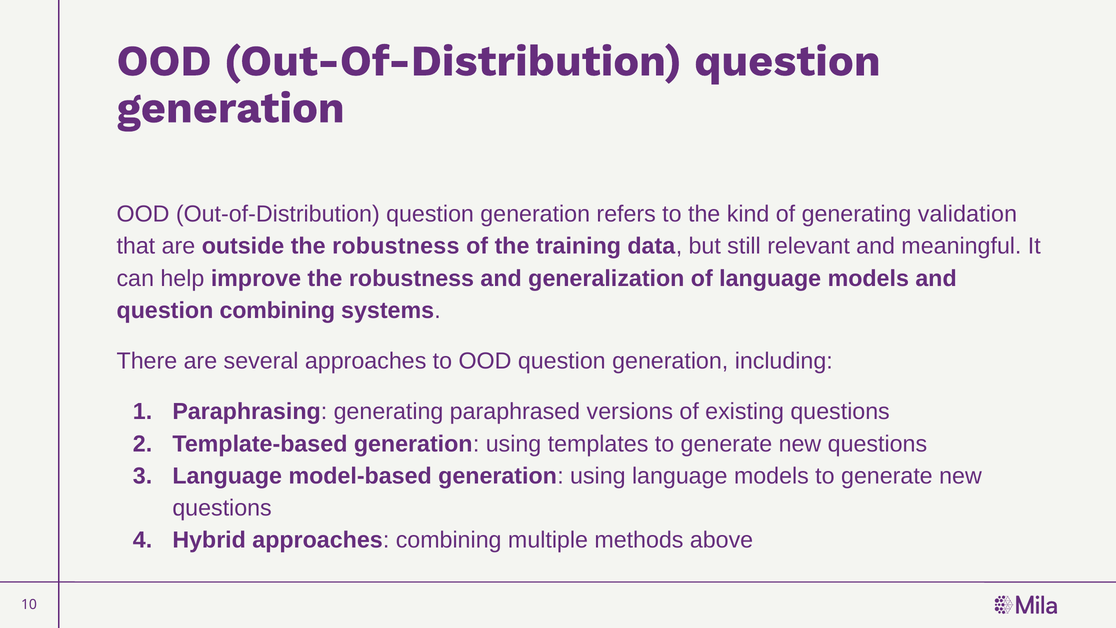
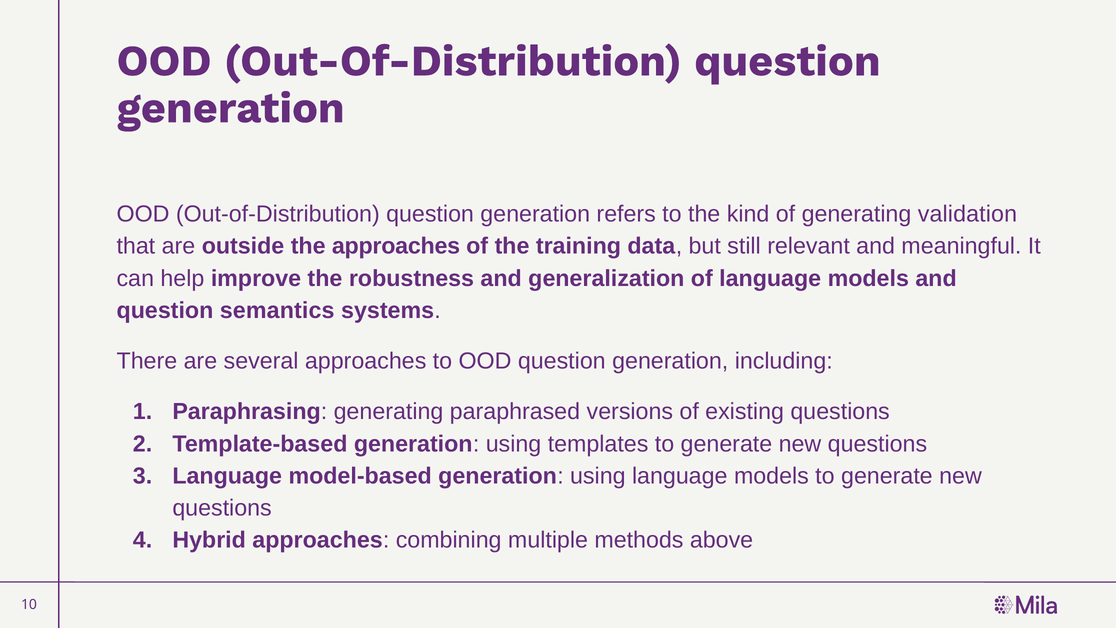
outside the robustness: robustness -> approaches
question combining: combining -> semantics
